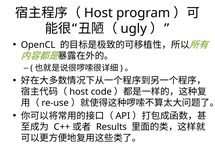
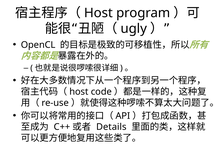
Results: Results -> Details
